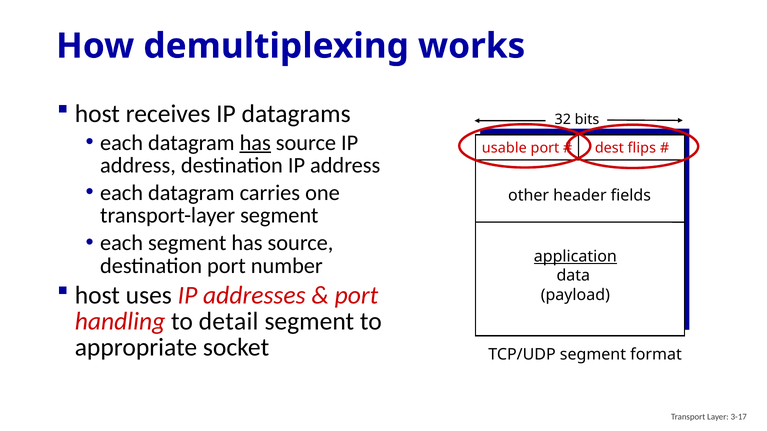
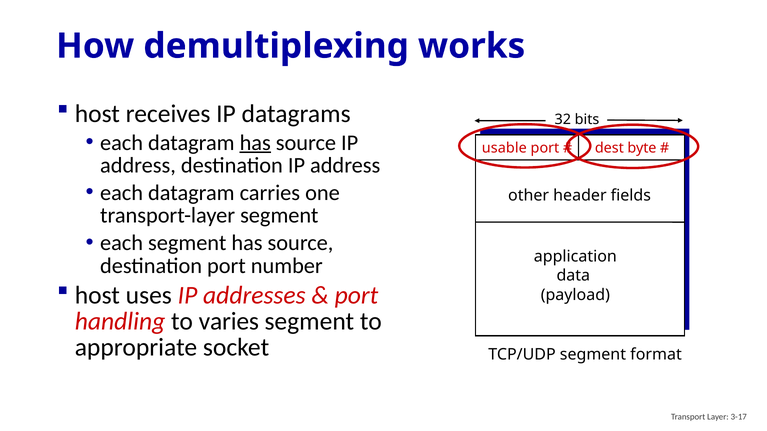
flips: flips -> byte
application underline: present -> none
detail: detail -> varies
